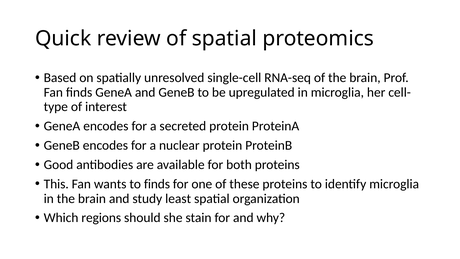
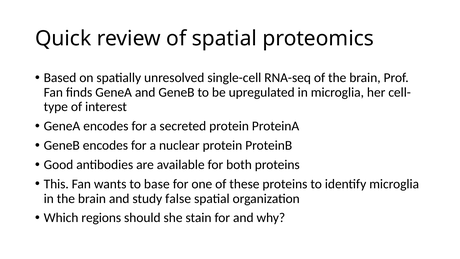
to finds: finds -> base
least: least -> false
